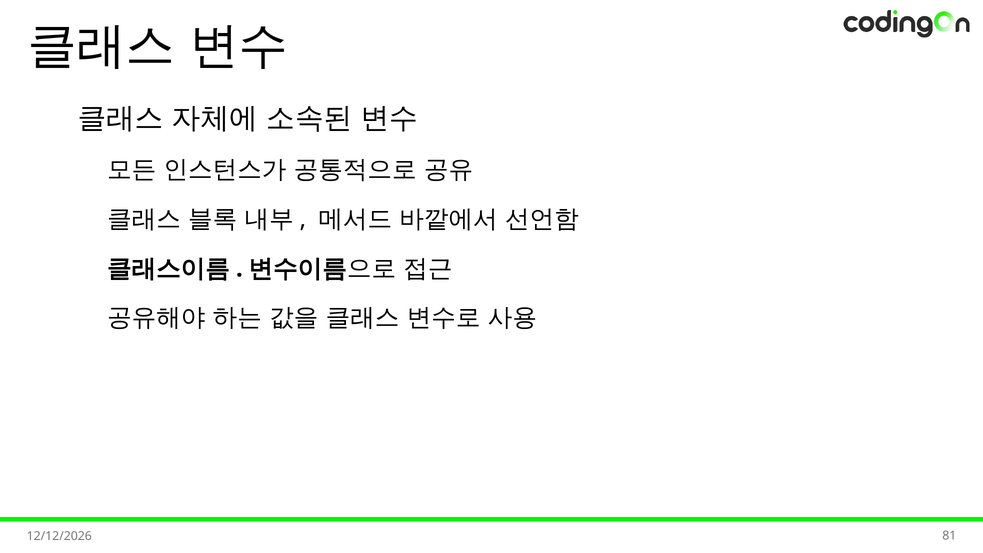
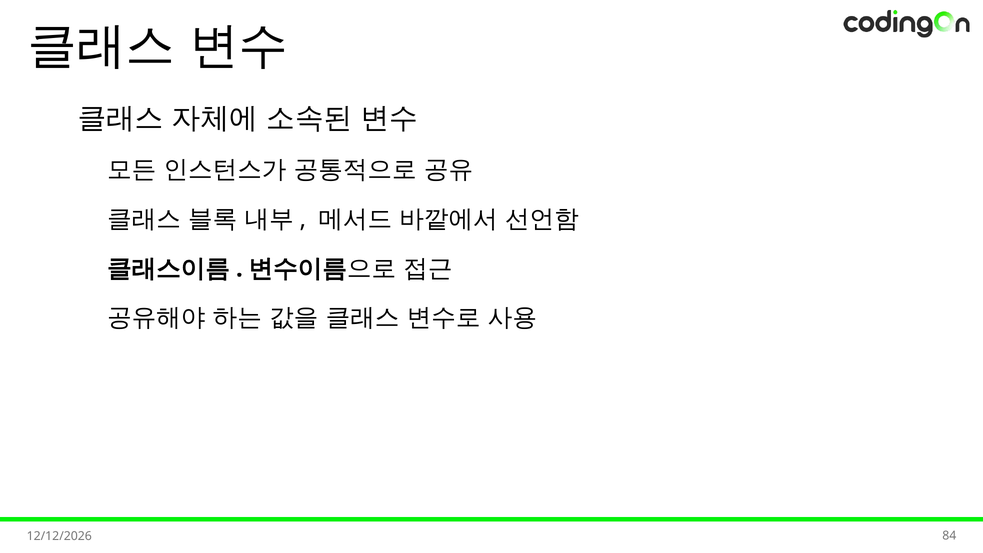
81: 81 -> 84
